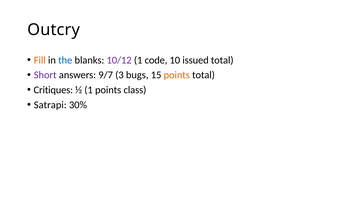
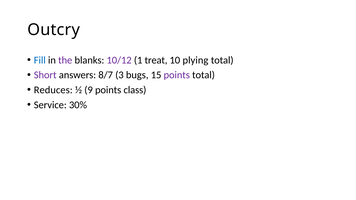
Fill colour: orange -> blue
the colour: blue -> purple
code: code -> treat
issued: issued -> plying
9/7: 9/7 -> 8/7
points at (177, 75) colour: orange -> purple
Critiques: Critiques -> Reduces
½ 1: 1 -> 9
Satrapi: Satrapi -> Service
